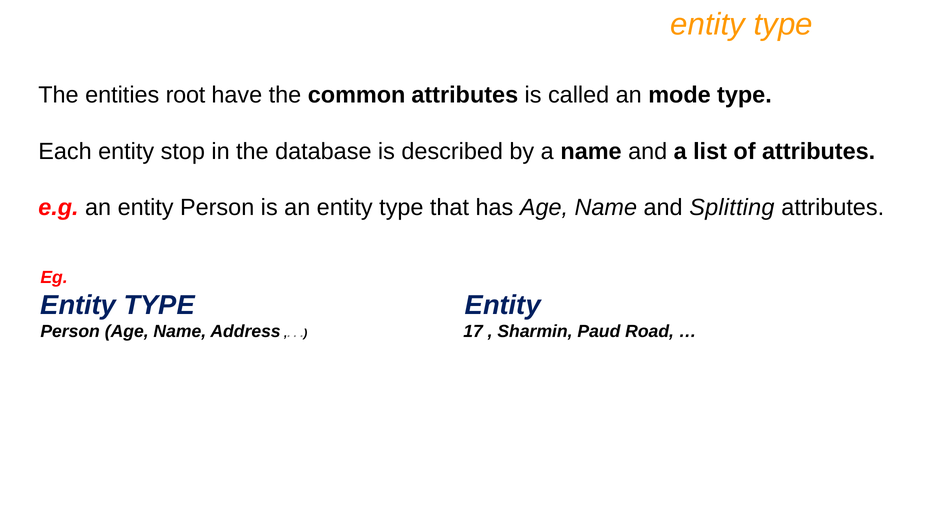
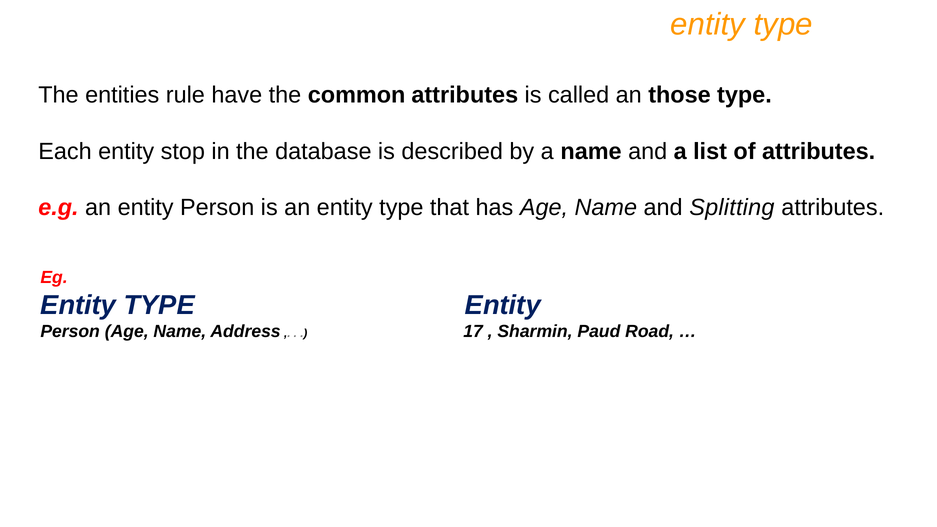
root: root -> rule
mode: mode -> those
